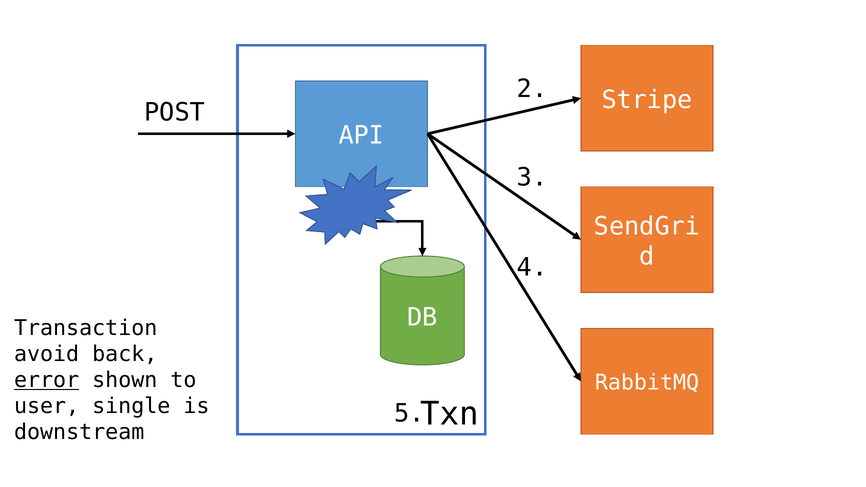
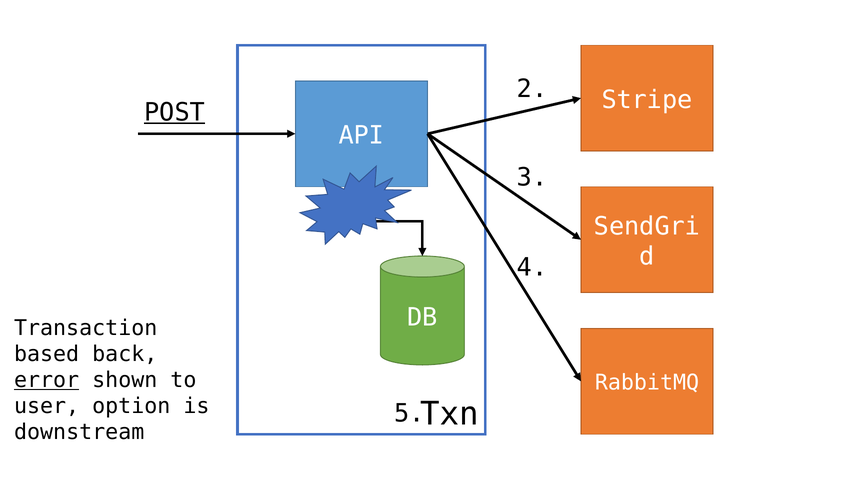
POST underline: none -> present
avoid: avoid -> based
single: single -> option
